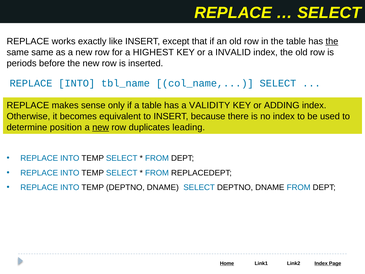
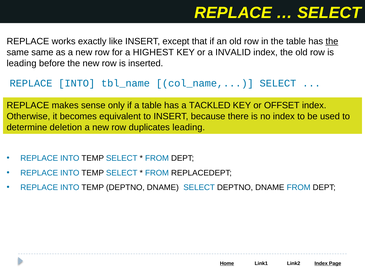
periods at (22, 63): periods -> leading
VALIDITY: VALIDITY -> TACKLED
ADDING: ADDING -> OFFSET
position: position -> deletion
new at (101, 127) underline: present -> none
